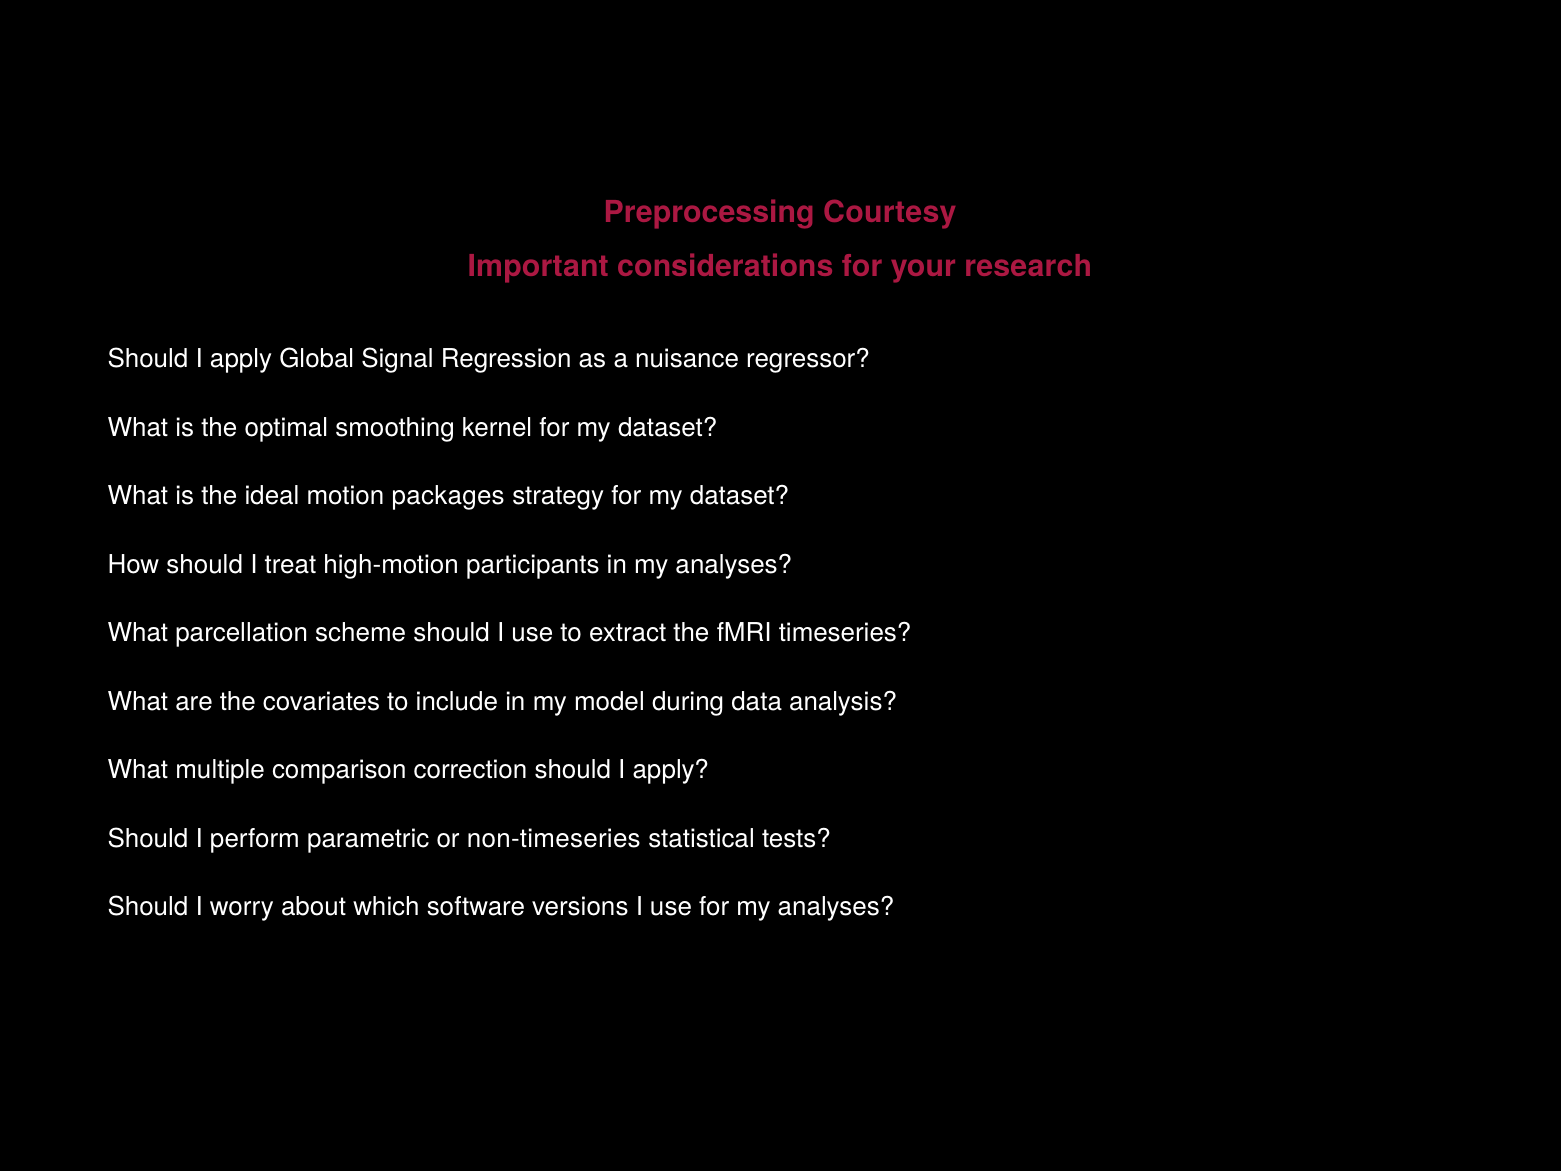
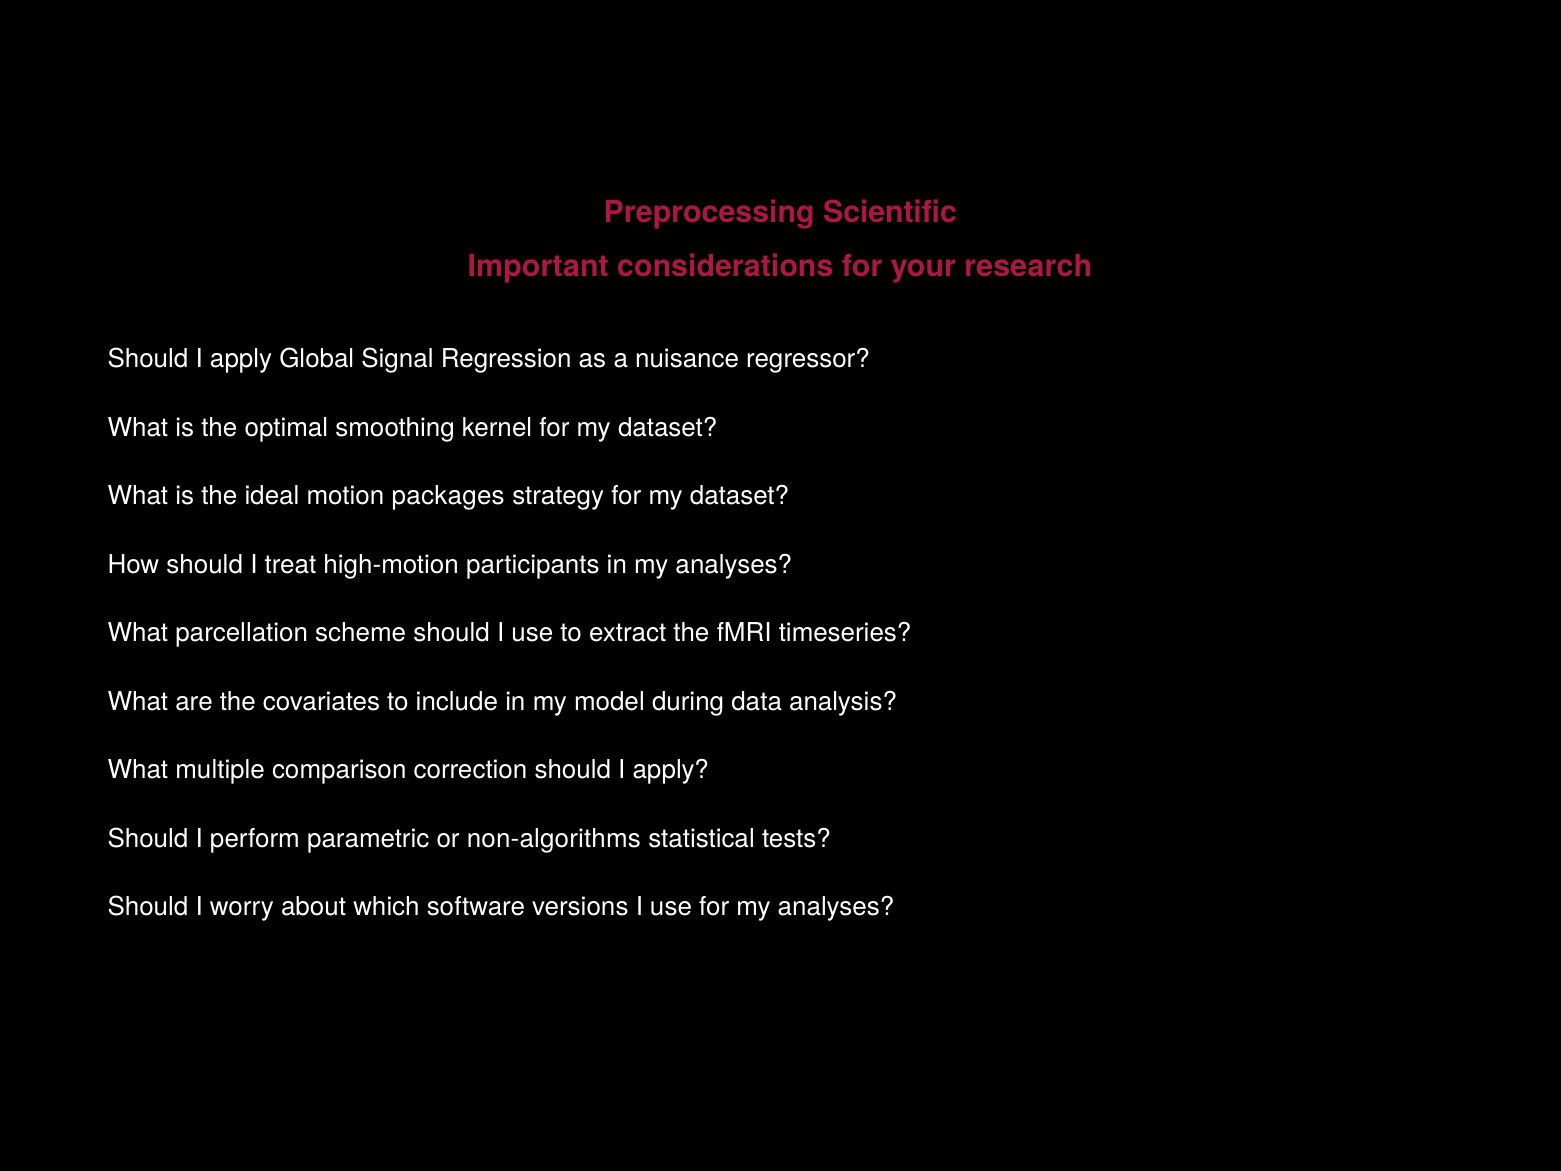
Courtesy: Courtesy -> Scientific
non-timeseries: non-timeseries -> non-algorithms
